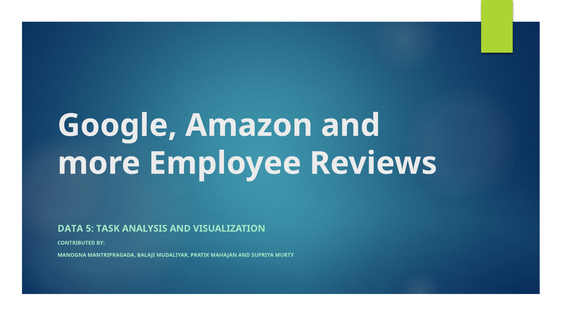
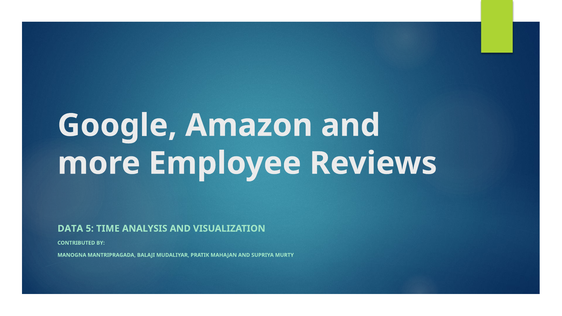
TASK: TASK -> TIME
